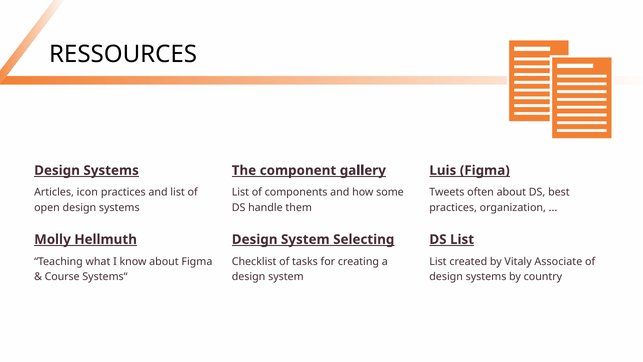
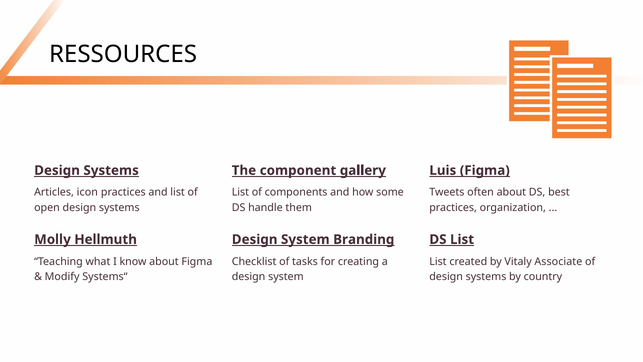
Selecting: Selecting -> Branding
Course: Course -> Modify
